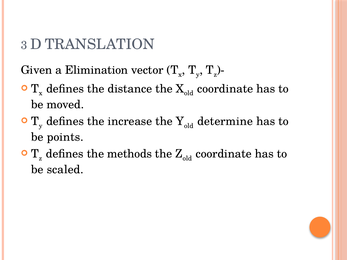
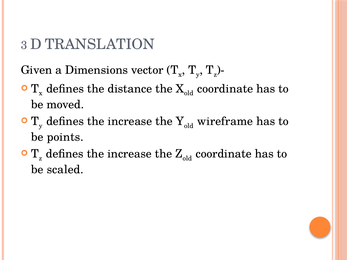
Elimination: Elimination -> Dimensions
determine: determine -> wireframe
methods at (130, 154): methods -> increase
